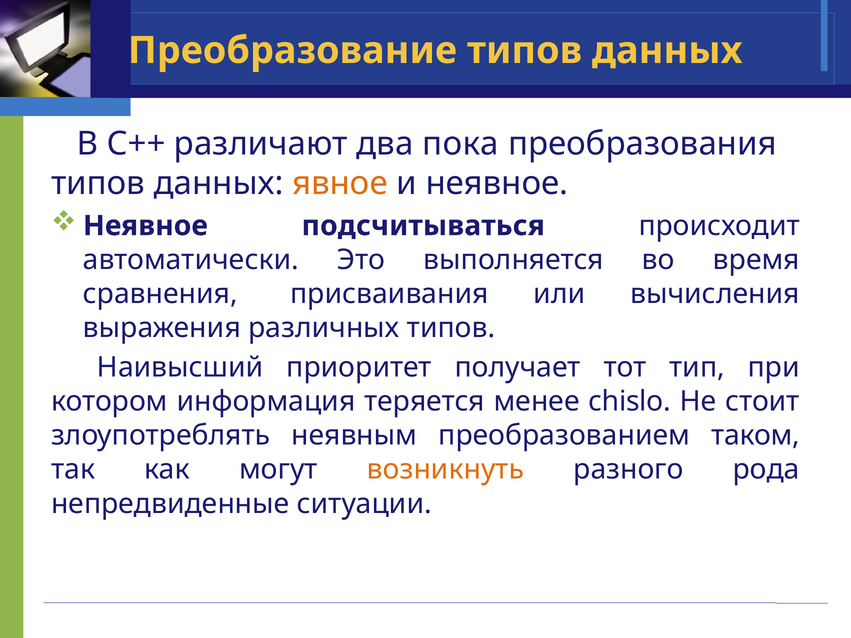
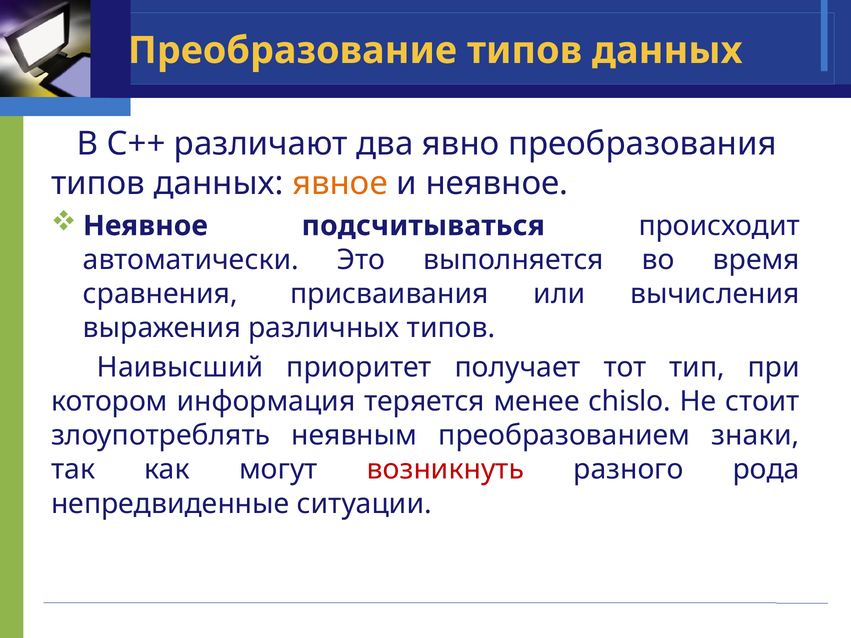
пока: пока -> явно
таком: таком -> знаки
возникнуть colour: orange -> red
